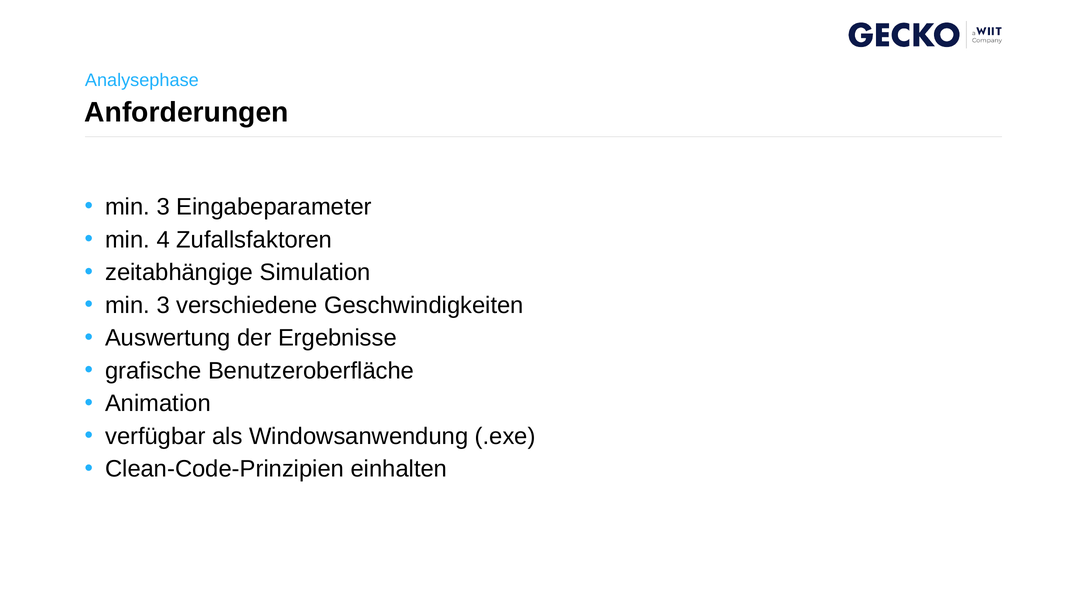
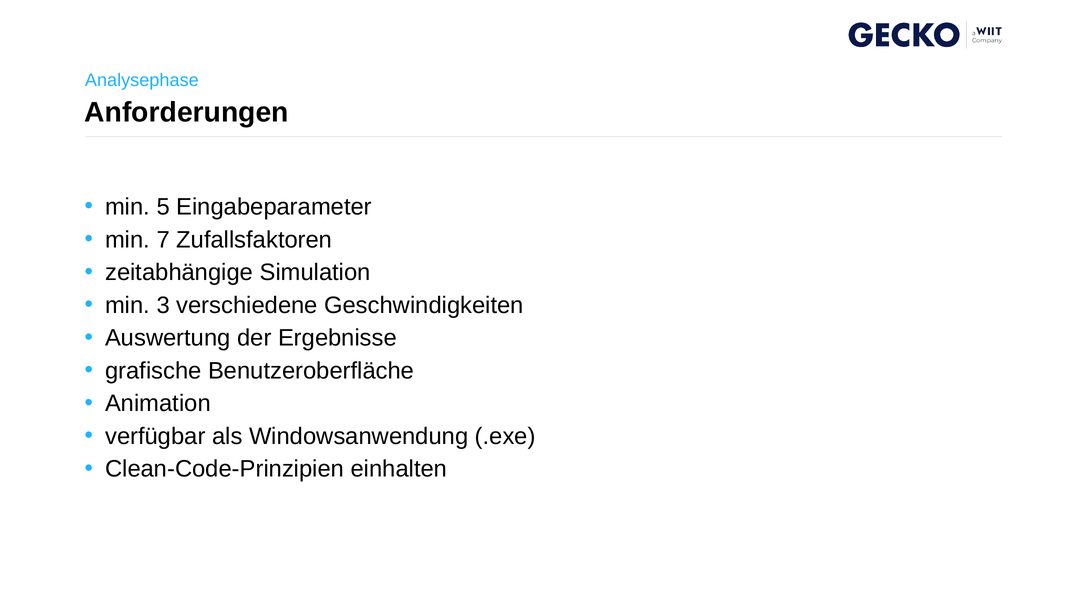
3 at (163, 207): 3 -> 5
4: 4 -> 7
